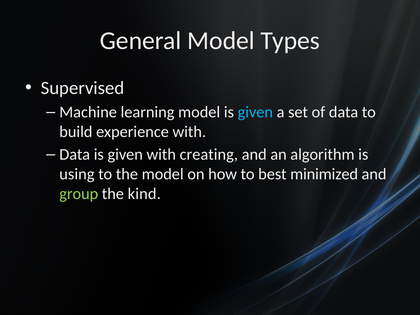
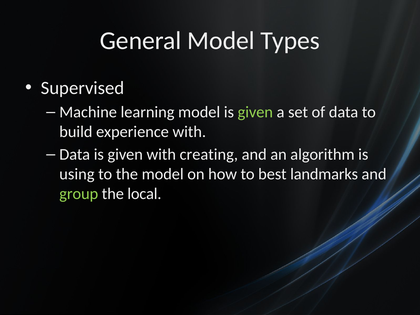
given at (255, 112) colour: light blue -> light green
minimized: minimized -> landmarks
kind: kind -> local
